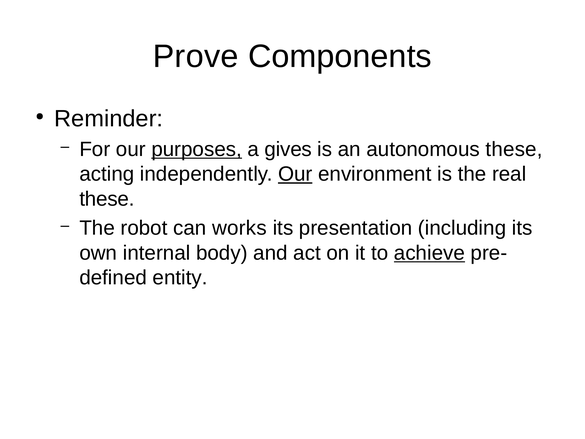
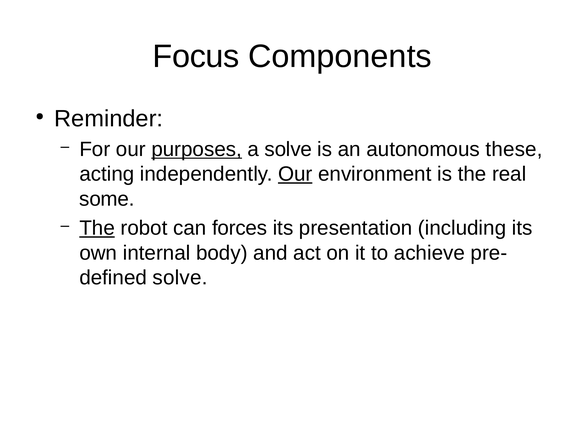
Prove: Prove -> Focus
a gives: gives -> solve
these at (107, 199): these -> some
The at (97, 228) underline: none -> present
works: works -> forces
achieve underline: present -> none
entity at (180, 278): entity -> solve
